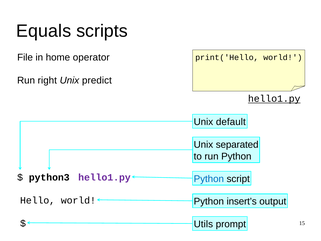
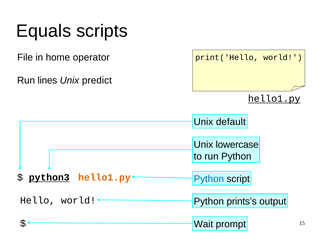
right: right -> lines
separated: separated -> lowercase
python3 underline: none -> present
hello1.py at (104, 177) colour: purple -> orange
insert’s: insert’s -> prints’s
Utils: Utils -> Wait
